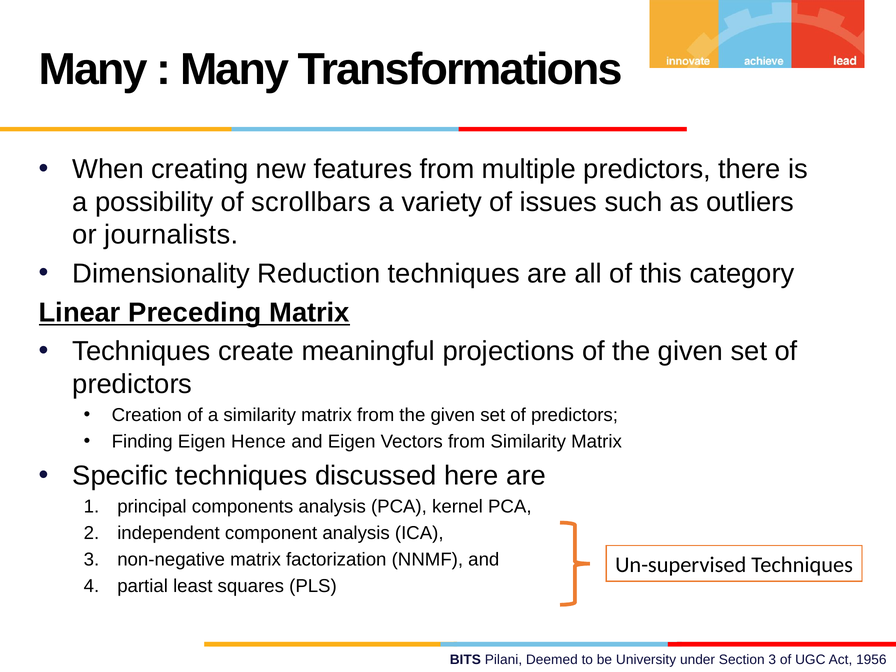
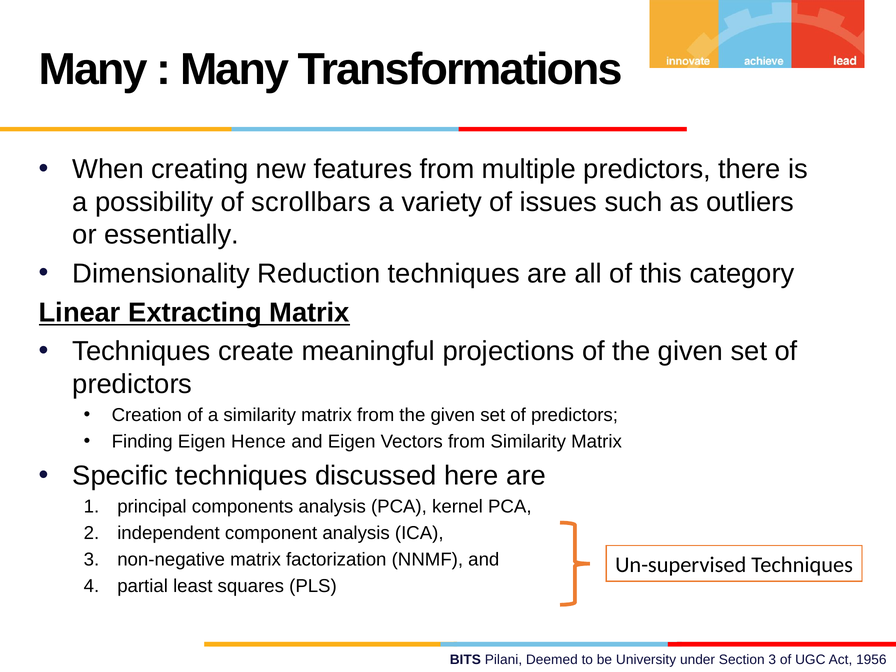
journalists: journalists -> essentially
Preceding: Preceding -> Extracting
